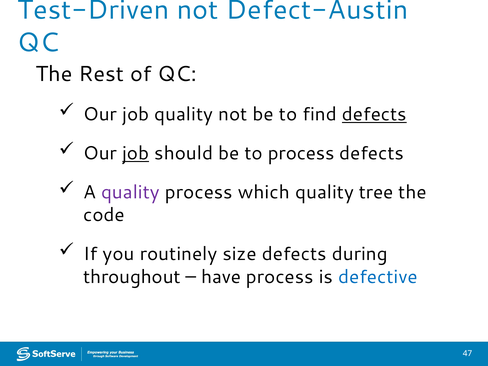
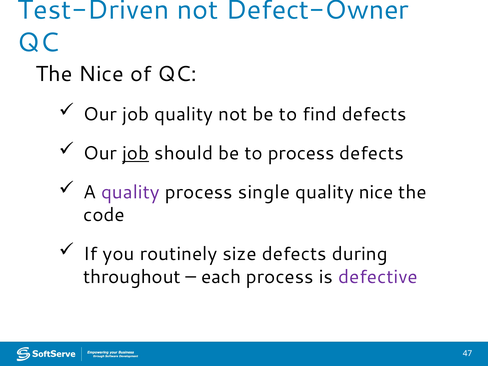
Defect-Austin: Defect-Austin -> Defect-Owner
The Rest: Rest -> Nice
defects at (374, 114) underline: present -> none
which: which -> single
quality tree: tree -> nice
have: have -> each
defective colour: blue -> purple
